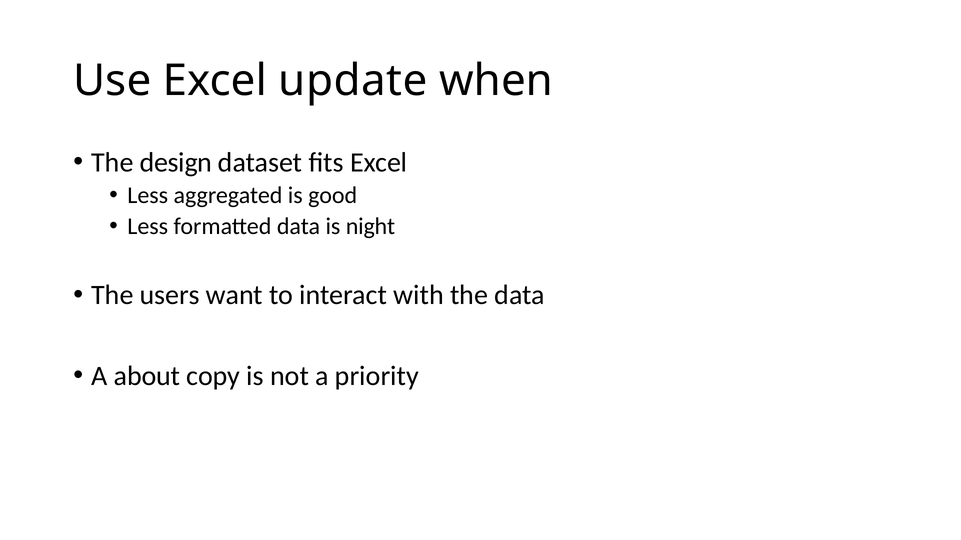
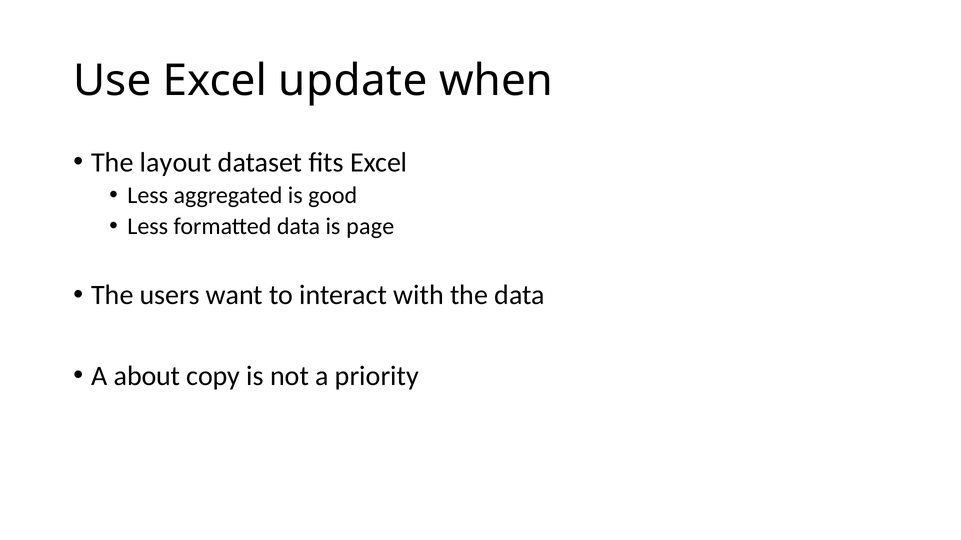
design: design -> layout
night: night -> page
